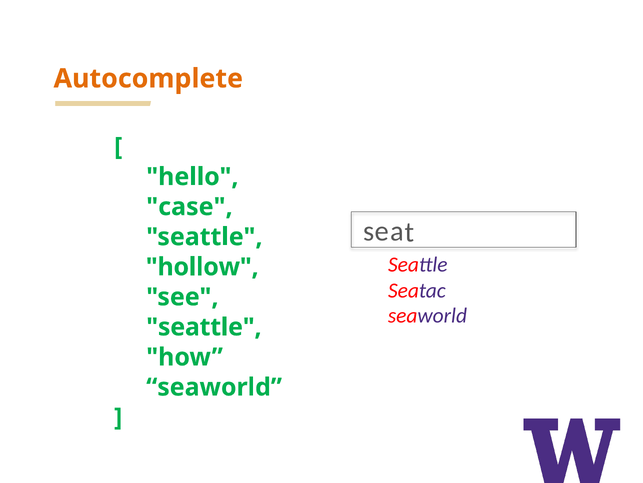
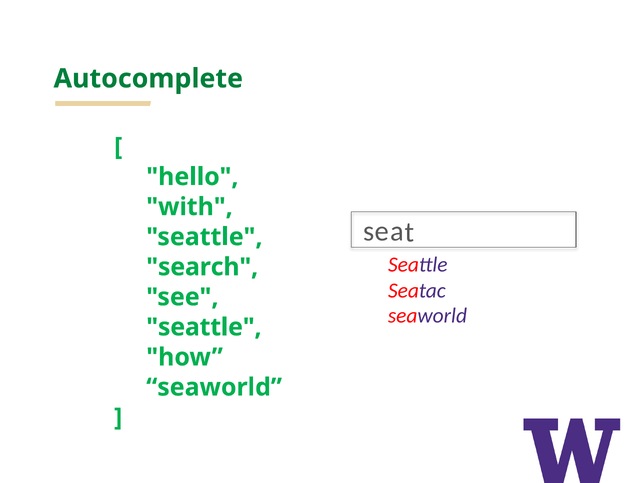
Autocomplete colour: orange -> green
case: case -> with
hollow: hollow -> search
